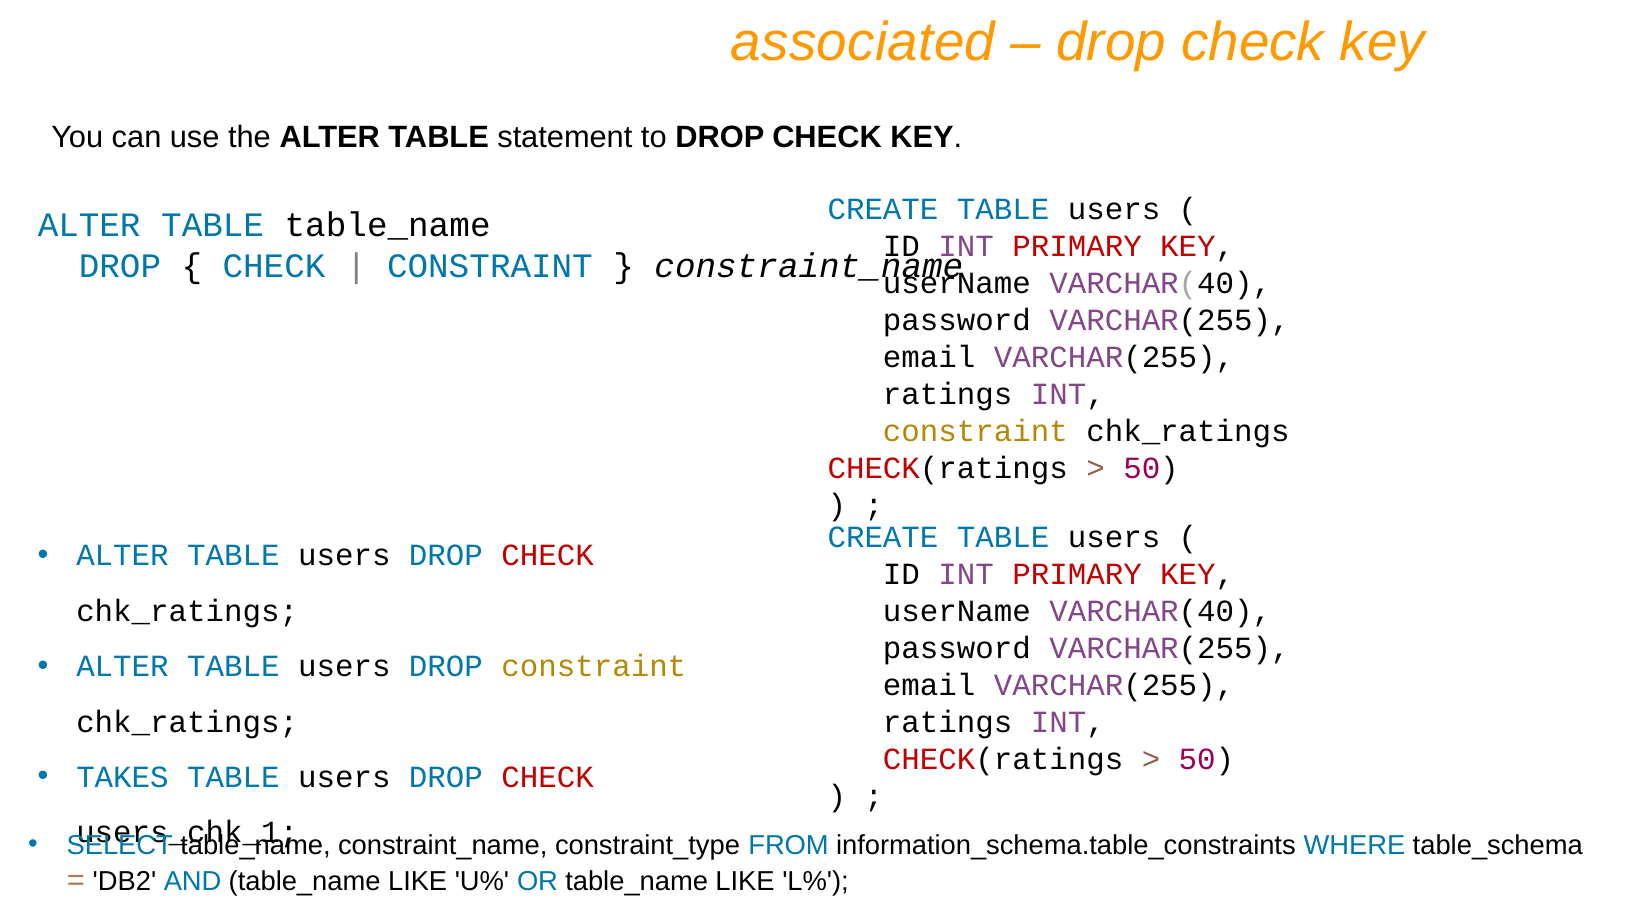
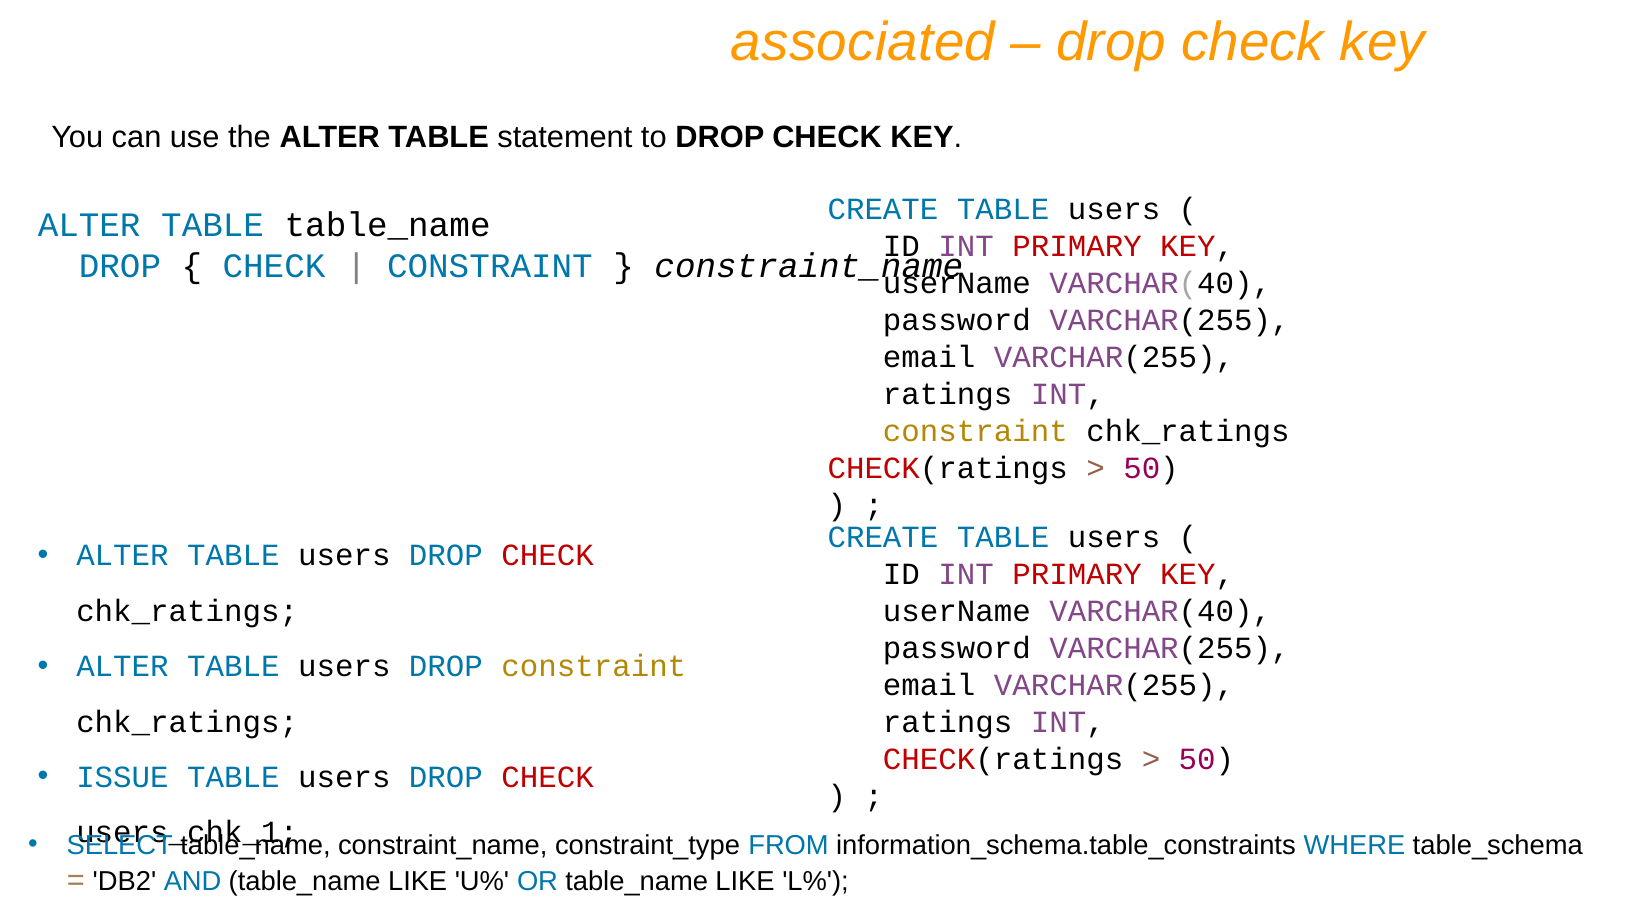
TAKES: TAKES -> ISSUE
